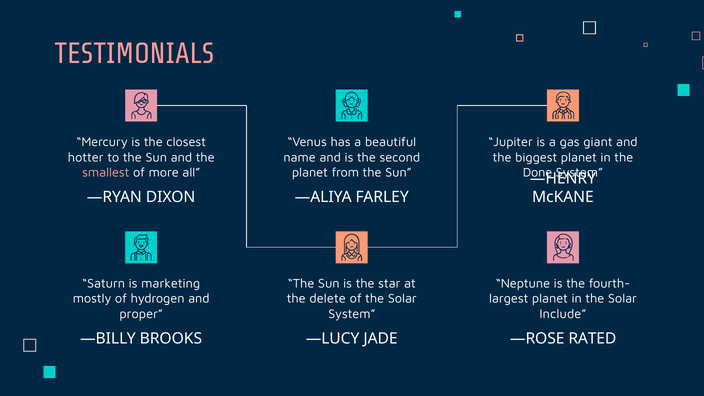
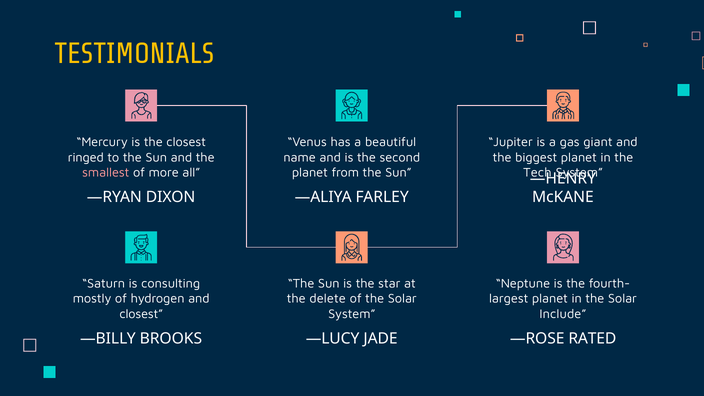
TESTIMONIALS colour: pink -> yellow
hotter: hotter -> ringed
Done: Done -> Tech
marketing: marketing -> consulting
proper at (141, 314): proper -> closest
